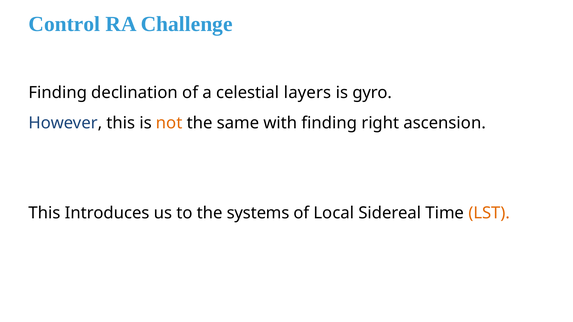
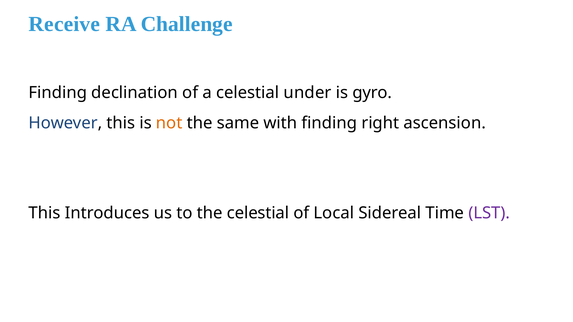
Control: Control -> Receive
layers: layers -> under
the systems: systems -> celestial
LST colour: orange -> purple
